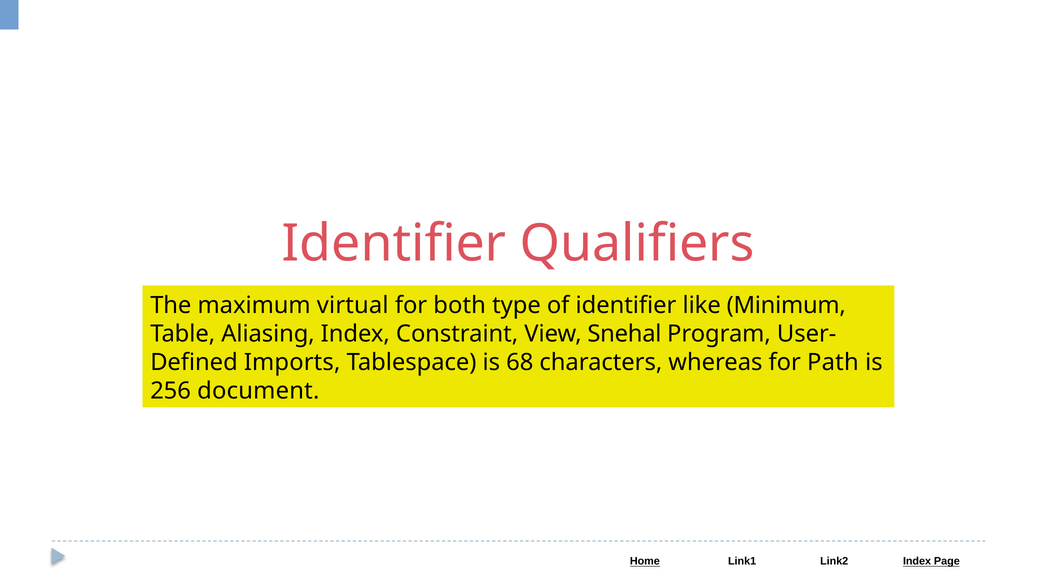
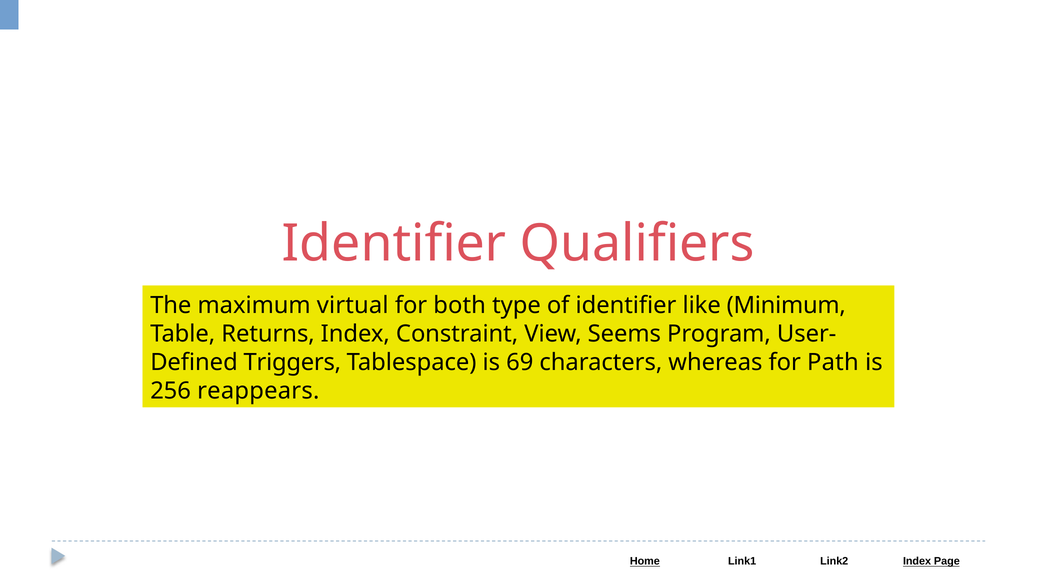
Aliasing: Aliasing -> Returns
Snehal: Snehal -> Seems
Imports: Imports -> Triggers
68: 68 -> 69
document: document -> reappears
